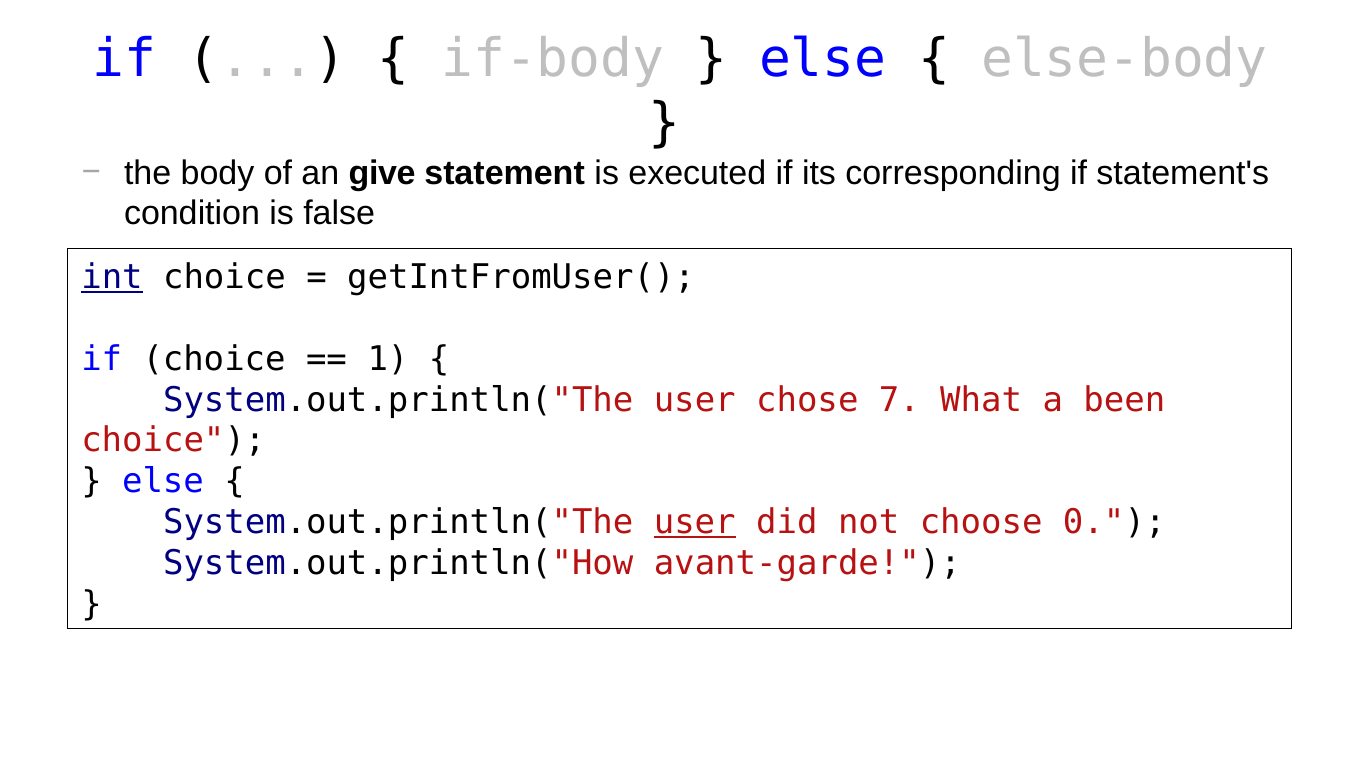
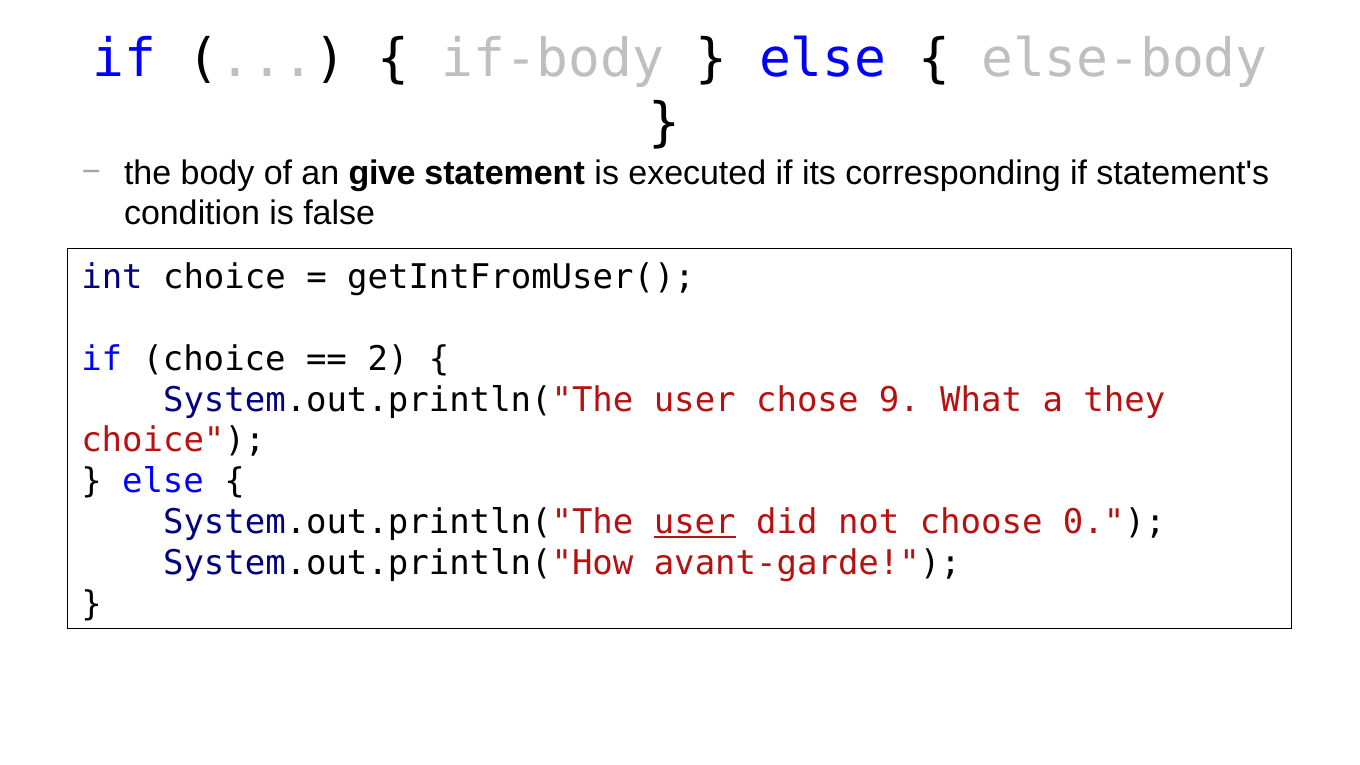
int underline: present -> none
1: 1 -> 2
7: 7 -> 9
been: been -> they
